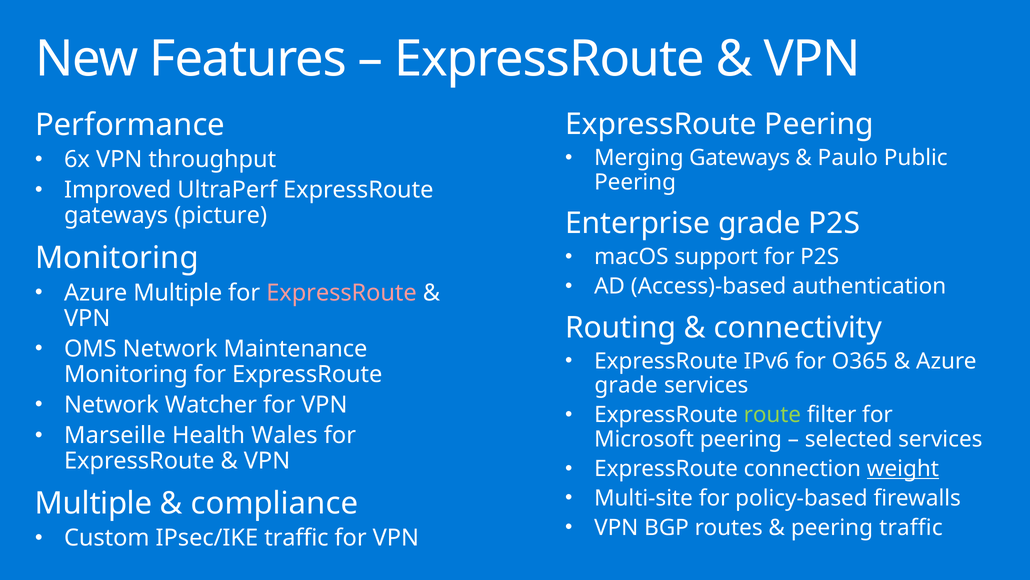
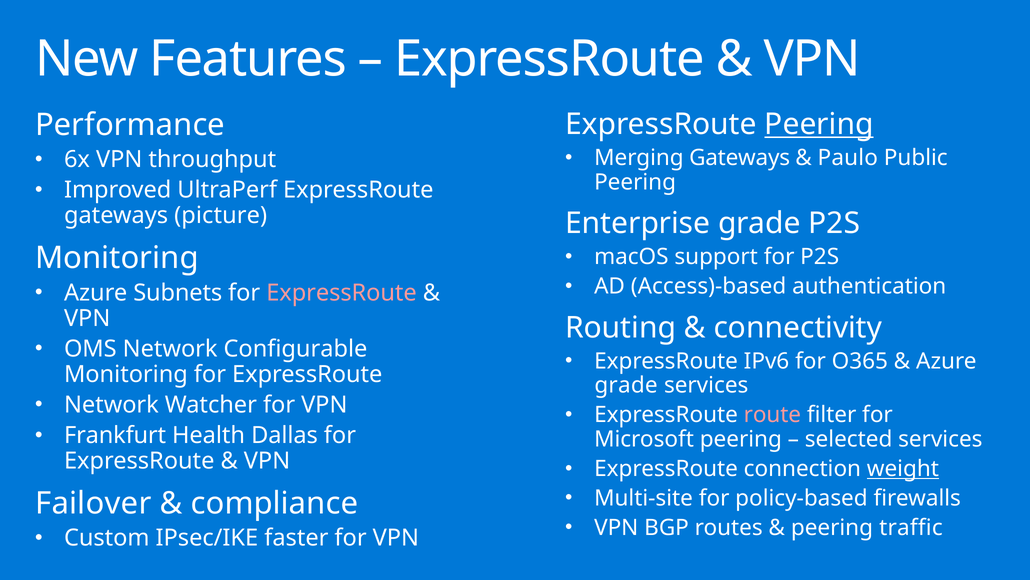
Peering at (819, 124) underline: none -> present
Azure Multiple: Multiple -> Subnets
Maintenance: Maintenance -> Configurable
route colour: light green -> pink
Marseille: Marseille -> Frankfurt
Wales: Wales -> Dallas
Multiple at (94, 503): Multiple -> Failover
IPsec/IKE traffic: traffic -> faster
